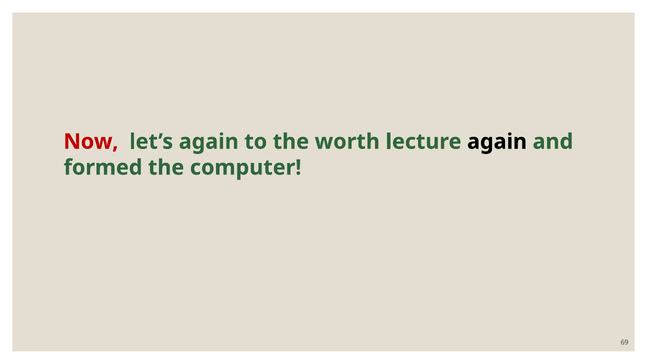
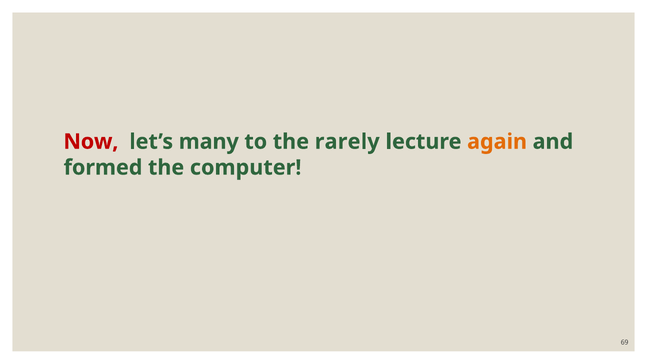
let’s again: again -> many
worth: worth -> rarely
again at (497, 142) colour: black -> orange
